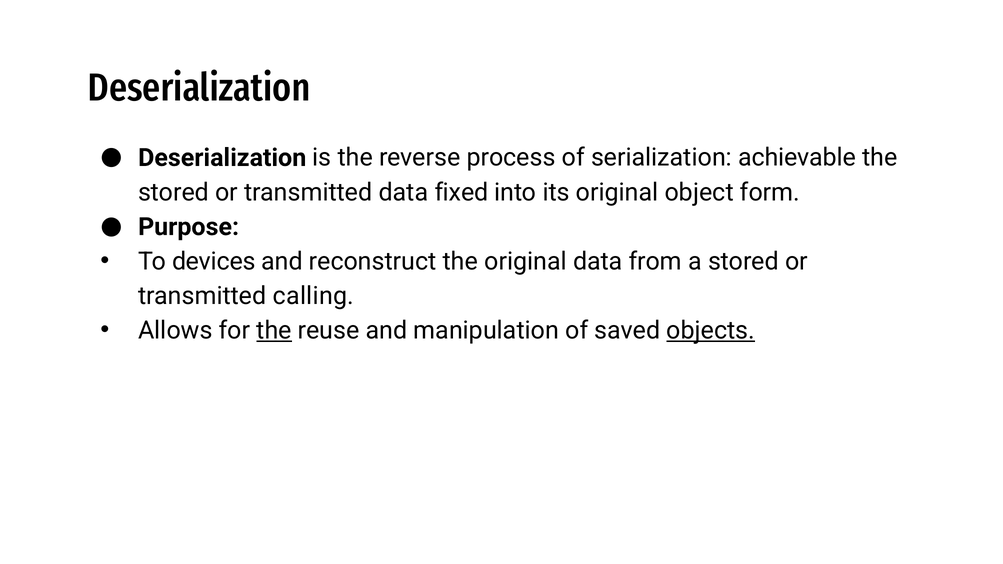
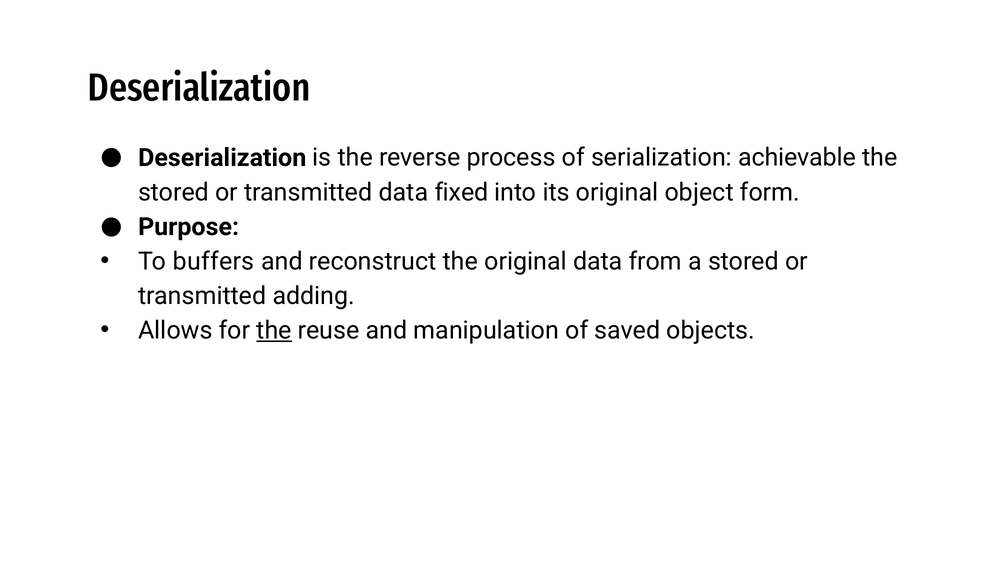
devices: devices -> buffers
calling: calling -> adding
objects underline: present -> none
